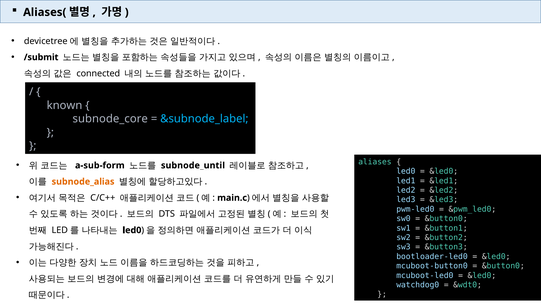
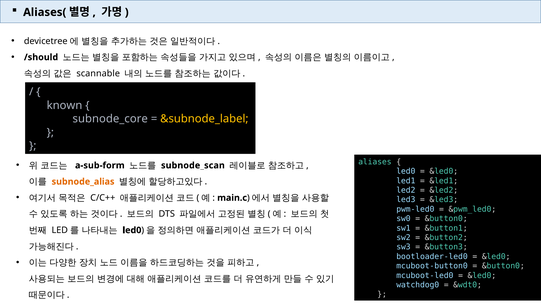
/submit: /submit -> /should
connected: connected -> scannable
&subnode_label colour: light blue -> yellow
subnode_until: subnode_until -> subnode_scan
